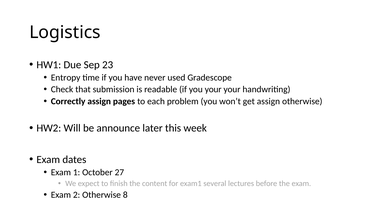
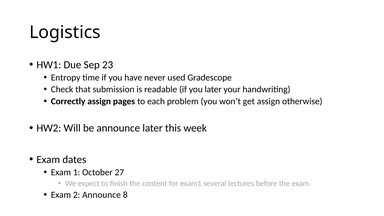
you your: your -> later
2 Otherwise: Otherwise -> Announce
